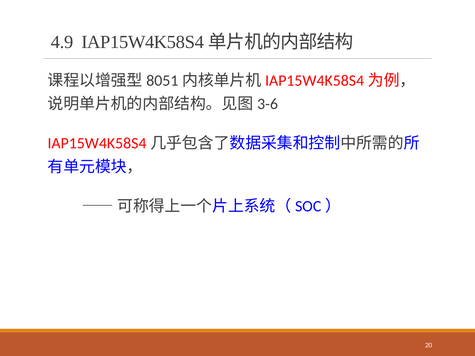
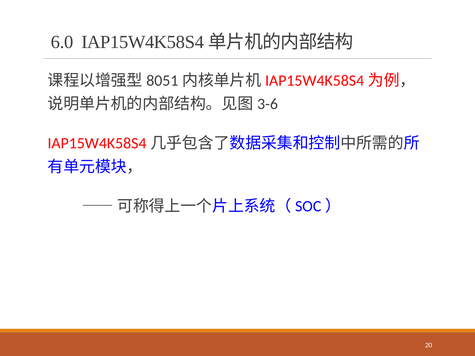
4.9: 4.9 -> 6.0
